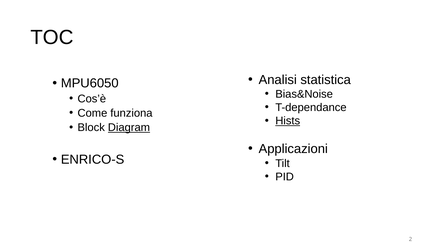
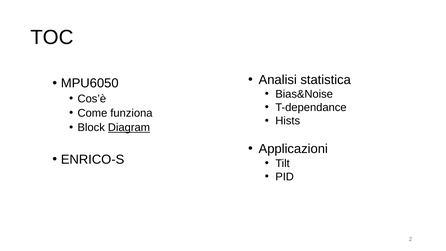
Hists underline: present -> none
